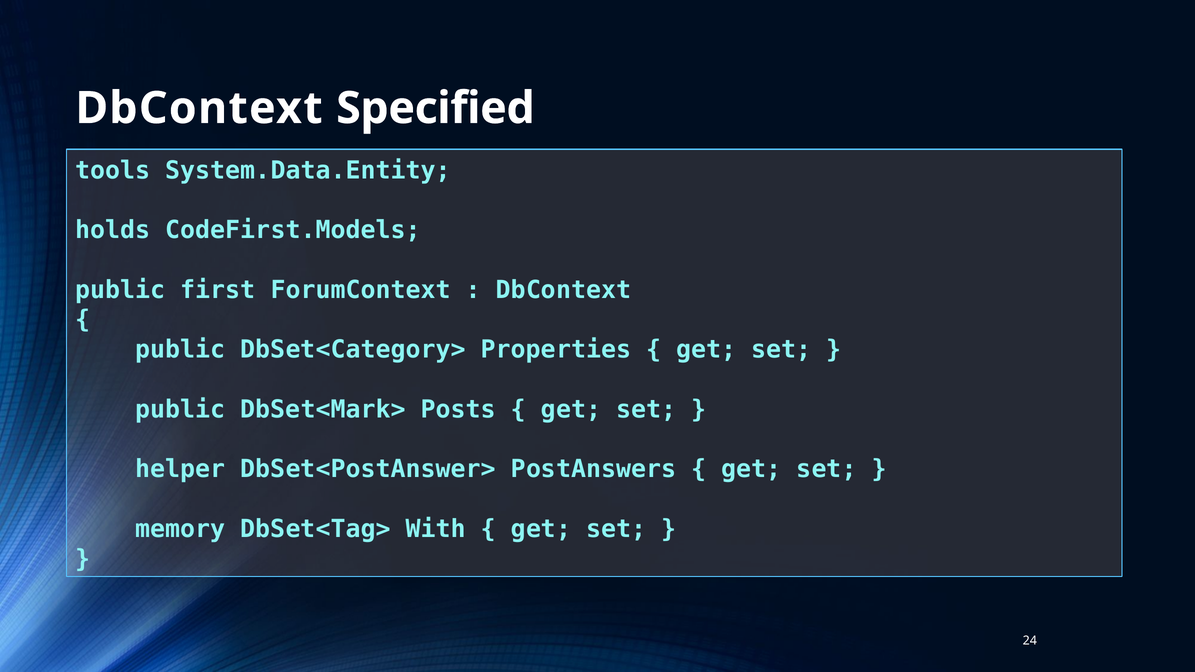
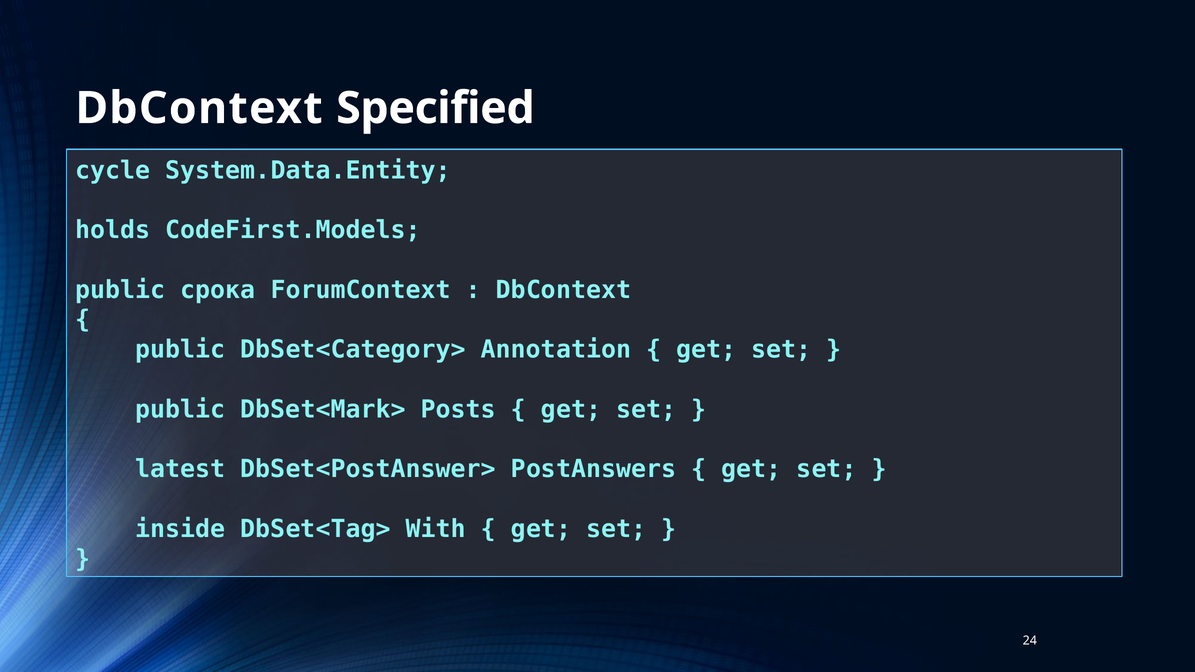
tools: tools -> cycle
first: first -> срока
Properties: Properties -> Annotation
helper: helper -> latest
memory: memory -> inside
